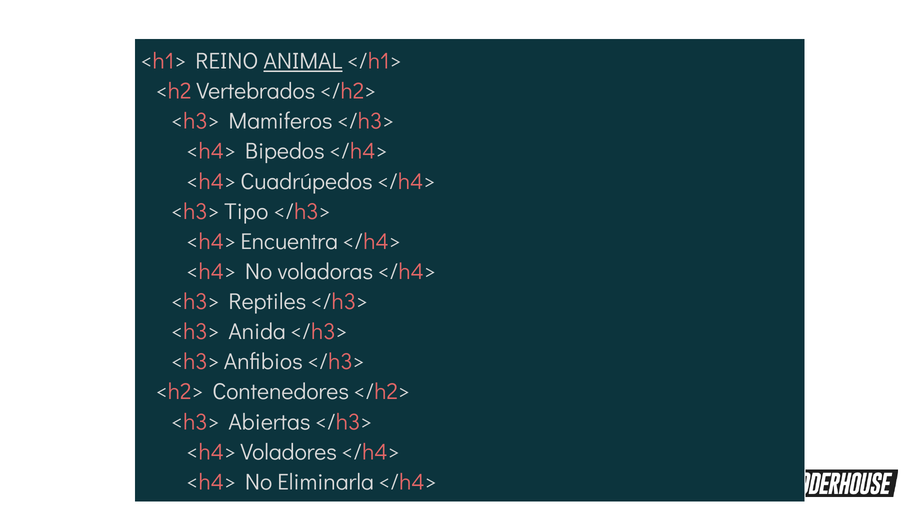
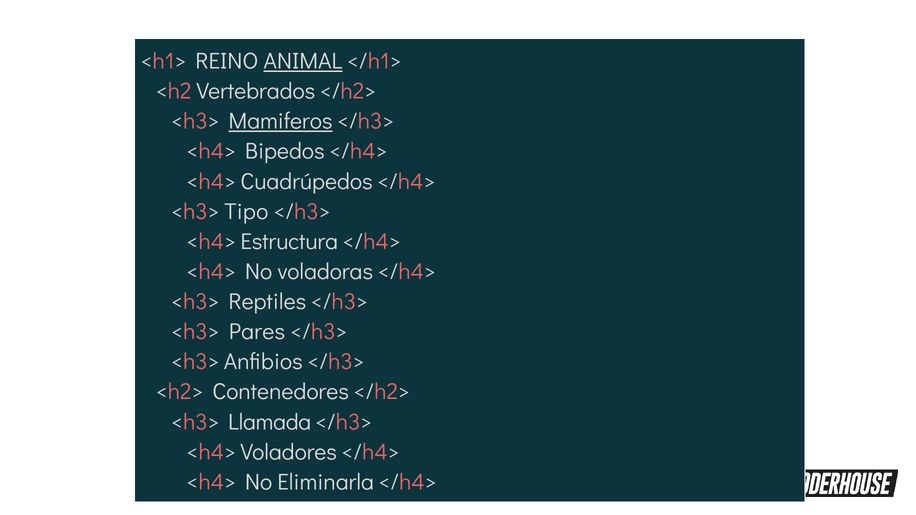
Mamiferos underline: none -> present
Encuentra: Encuentra -> Estructura
Anida: Anida -> Pares
Abiertas: Abiertas -> Llamada
